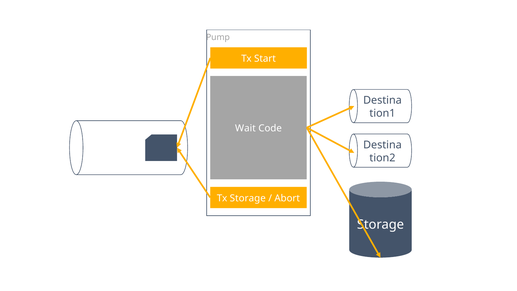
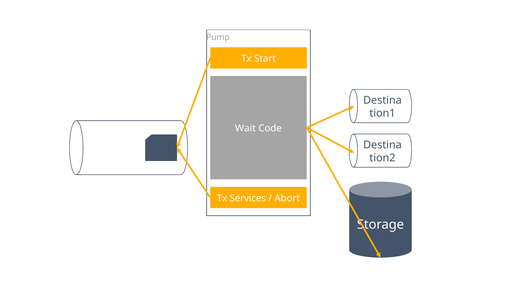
Tx Storage: Storage -> Services
